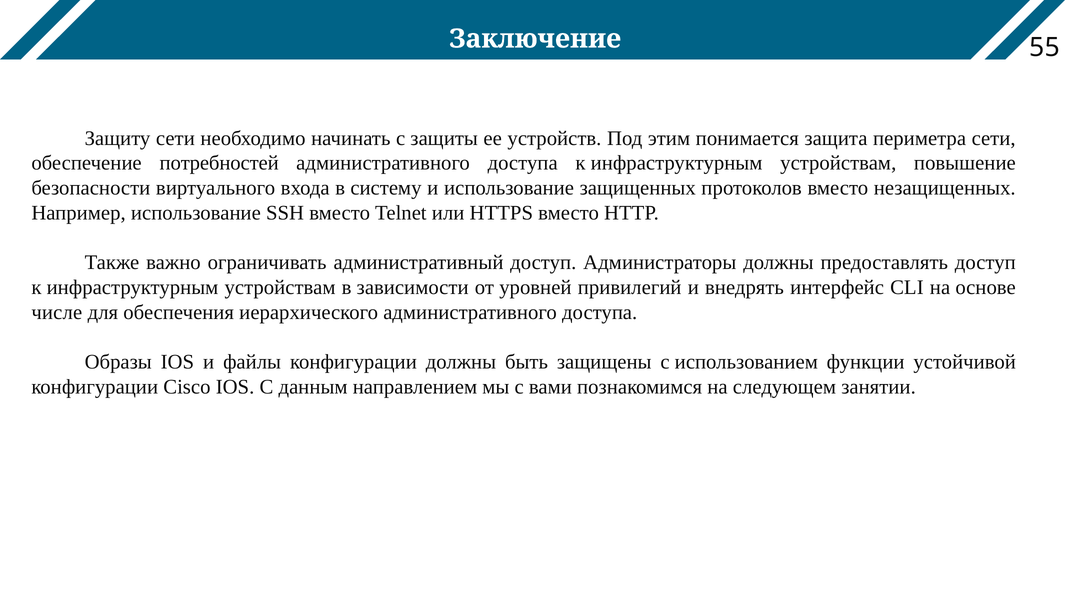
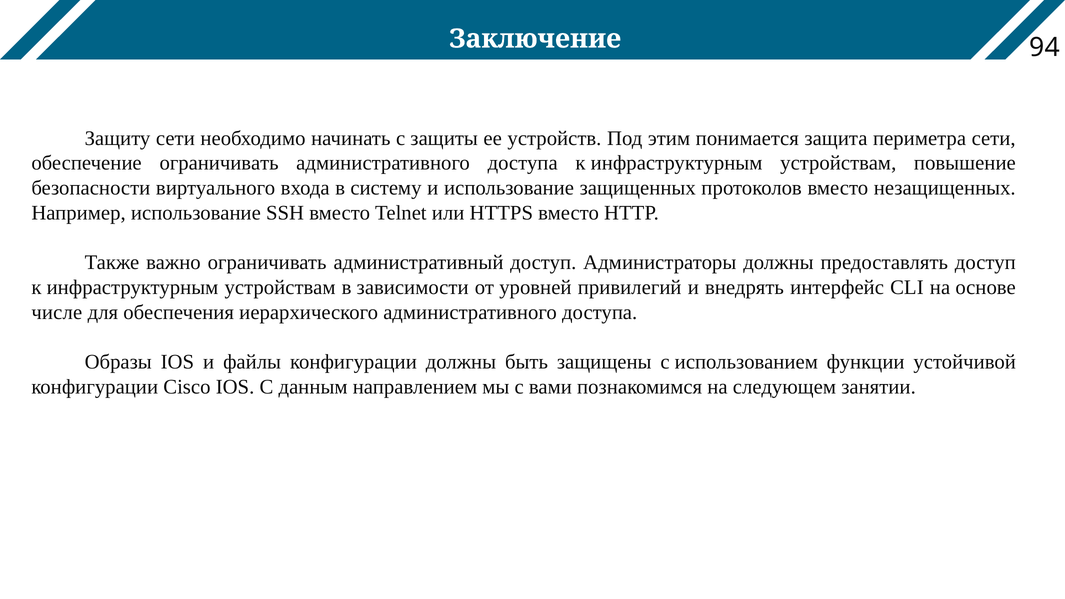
55: 55 -> 94
обеспечение потребностей: потребностей -> ограничивать
